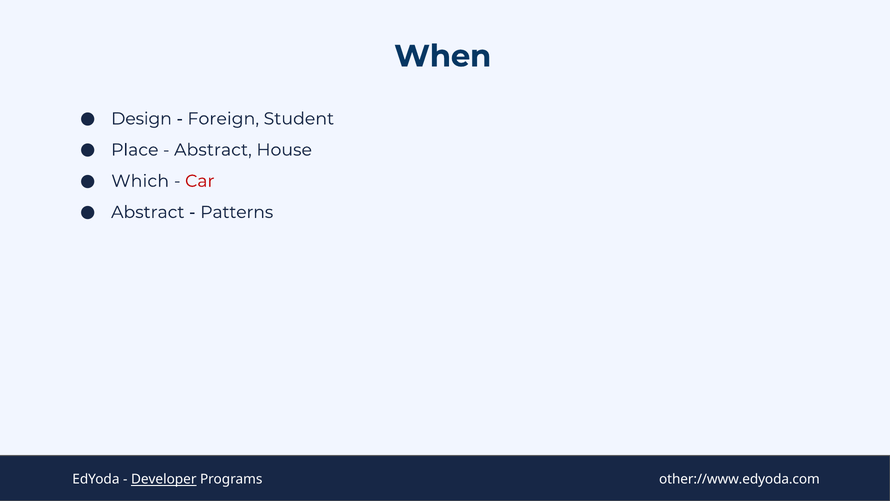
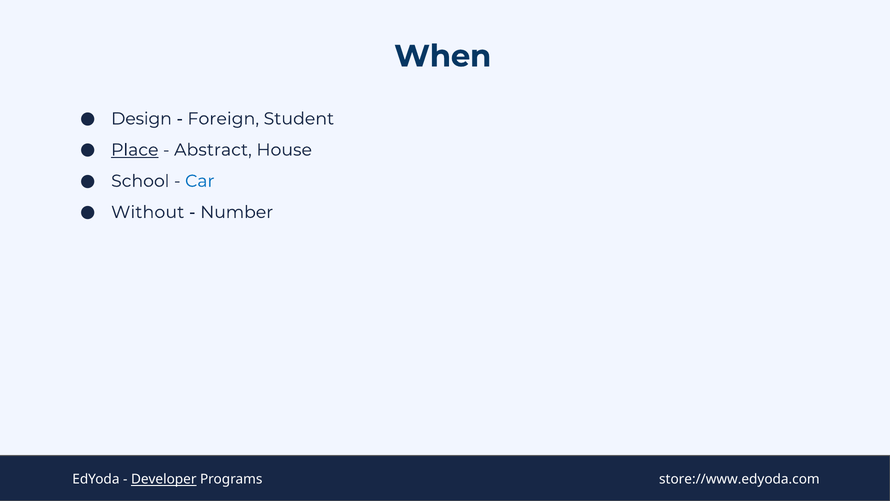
Place underline: none -> present
Which: Which -> School
Car colour: red -> blue
Abstract at (148, 212): Abstract -> Without
Patterns: Patterns -> Number
other://www.edyoda.com: other://www.edyoda.com -> store://www.edyoda.com
